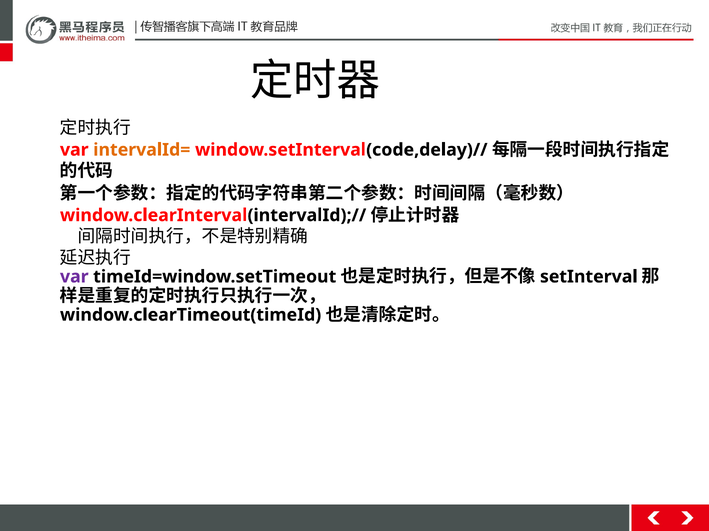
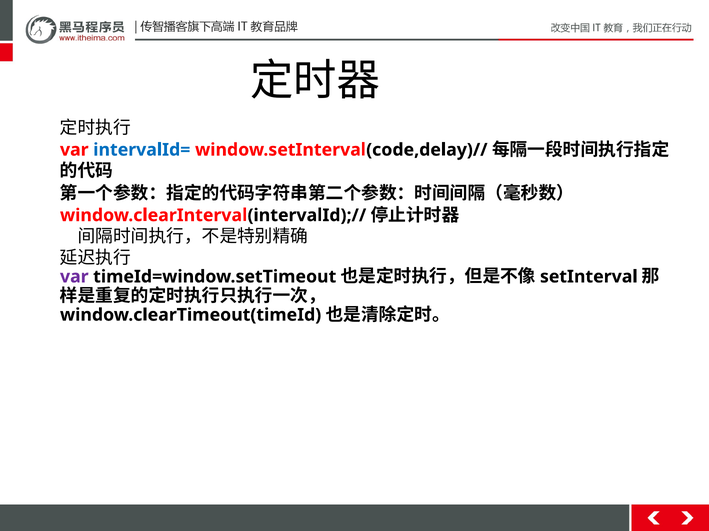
intervalId= colour: orange -> blue
